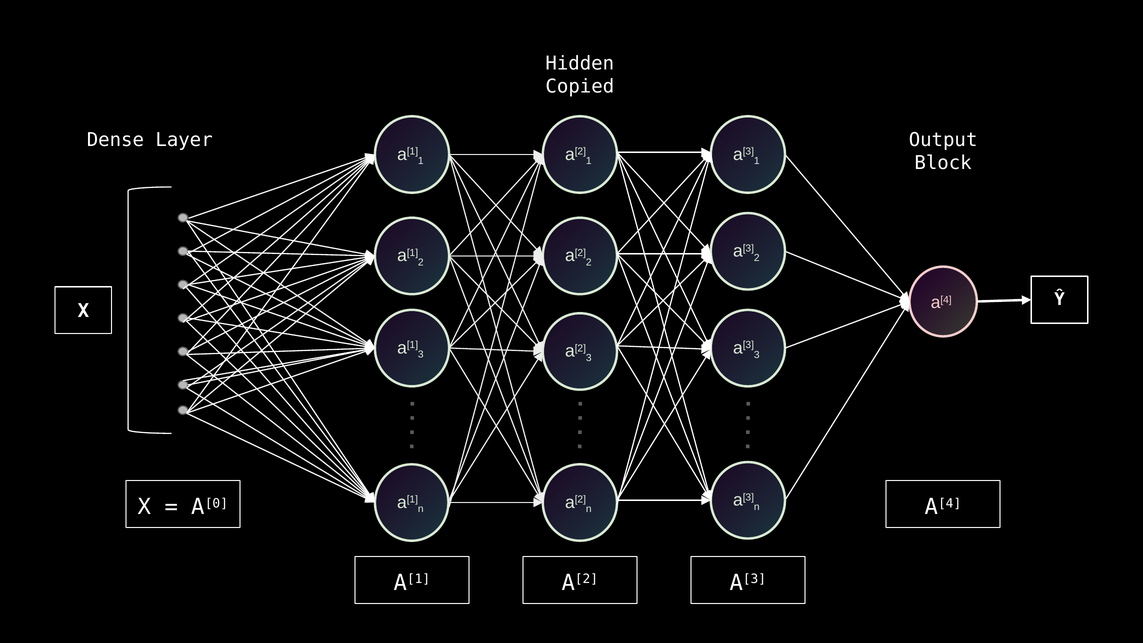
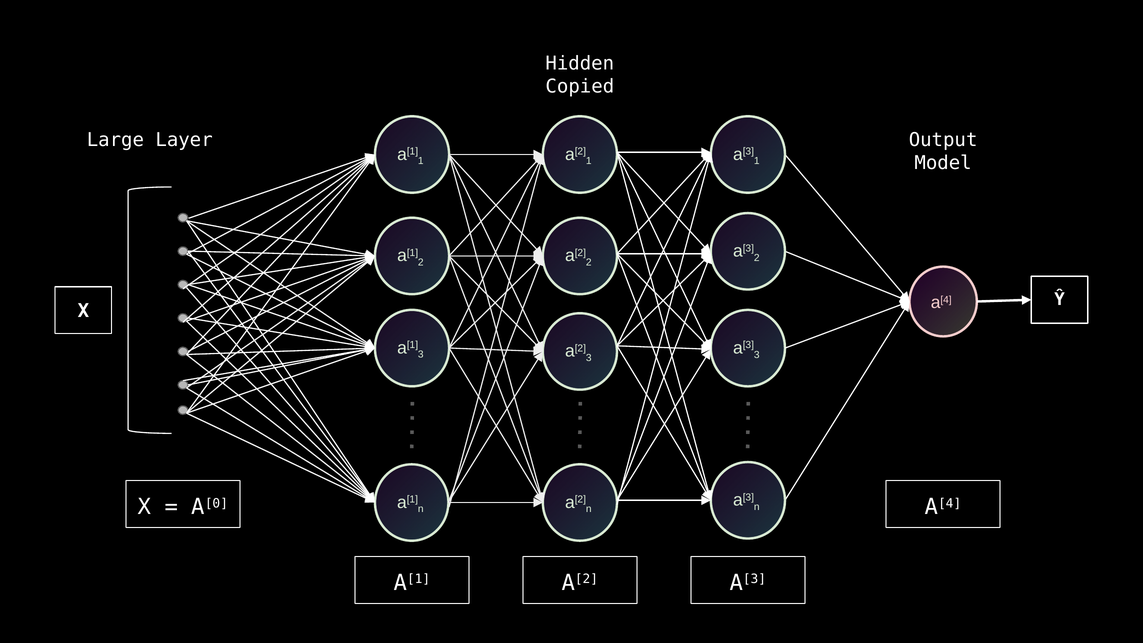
Dense: Dense -> Large
Block: Block -> Model
